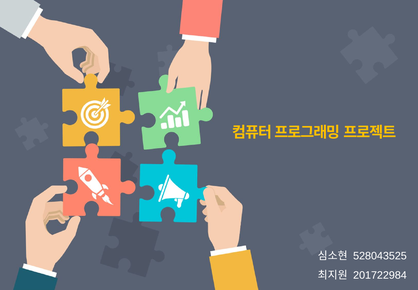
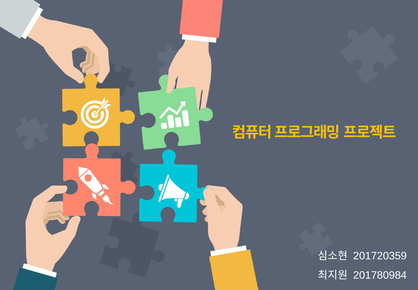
528043525: 528043525 -> 201720359
201722984: 201722984 -> 201780984
